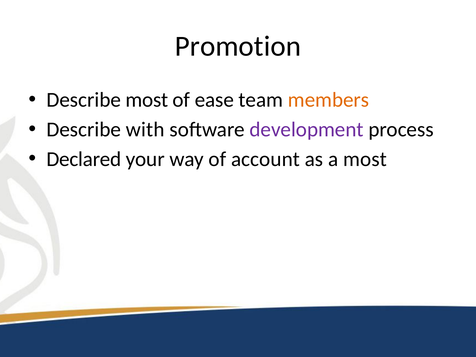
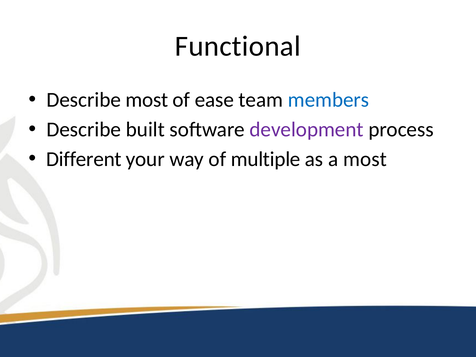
Promotion: Promotion -> Functional
members colour: orange -> blue
with: with -> built
Declared: Declared -> Different
account: account -> multiple
